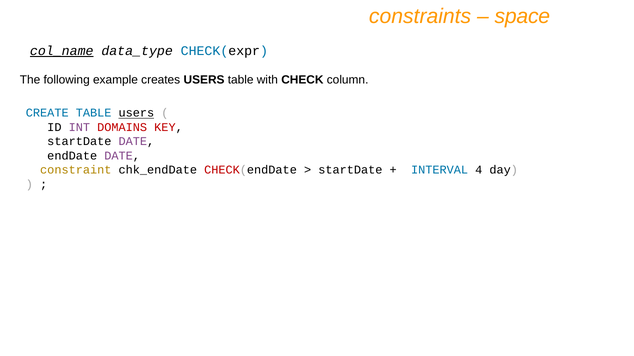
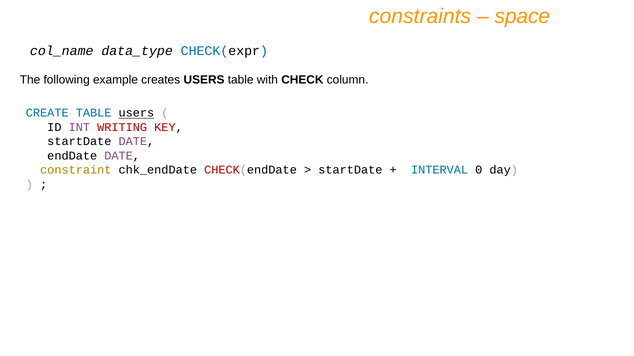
col_name underline: present -> none
DOMAINS: DOMAINS -> WRITING
4: 4 -> 0
